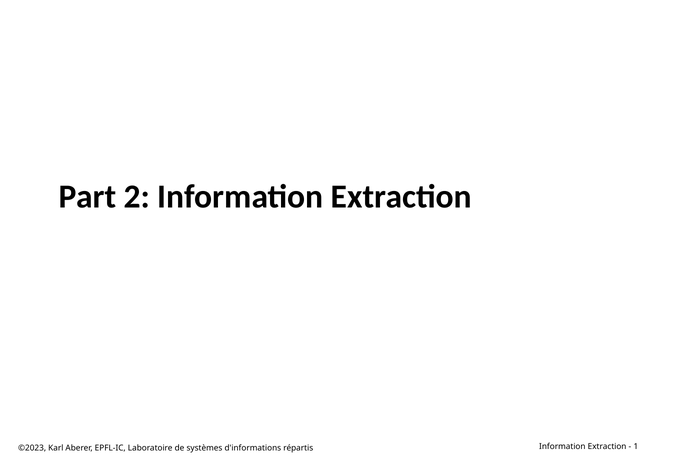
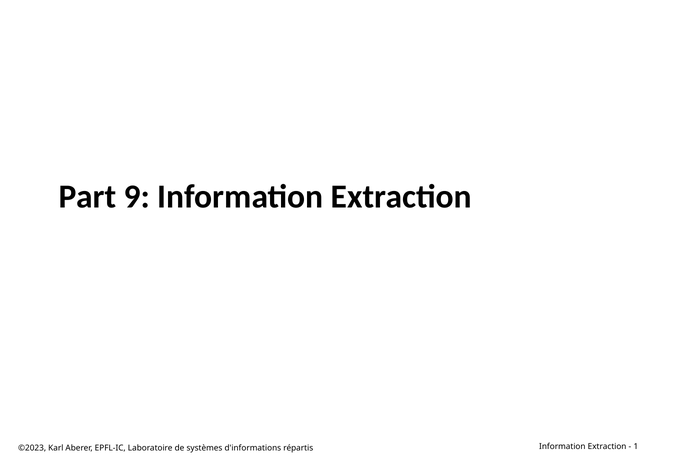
2: 2 -> 9
